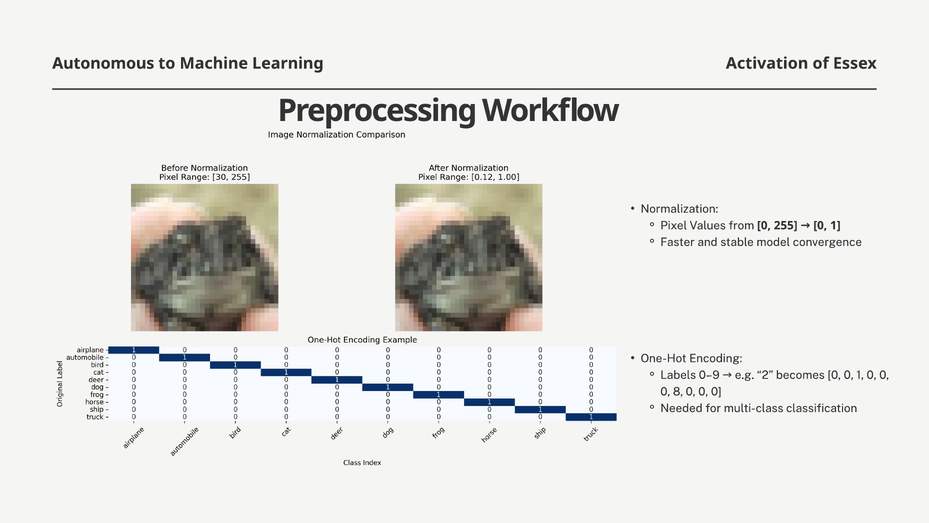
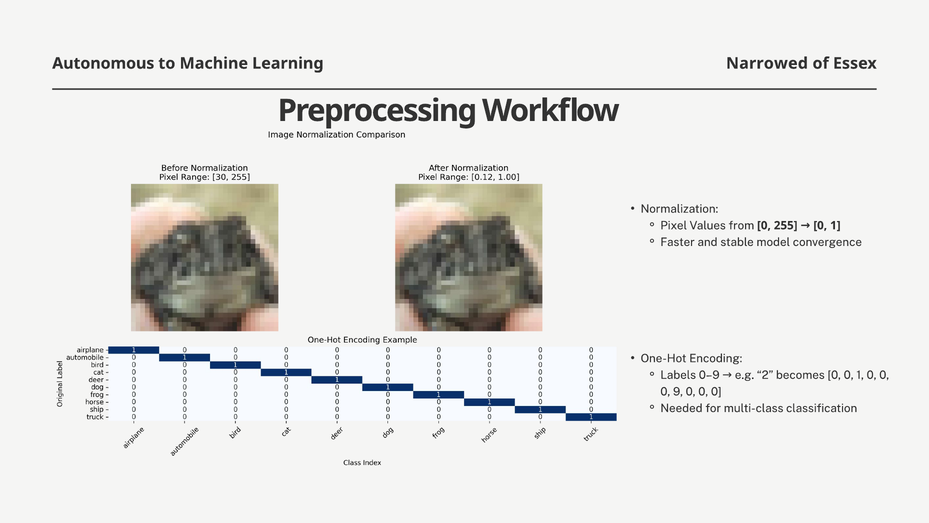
Activation: Activation -> Narrowed
8: 8 -> 9
